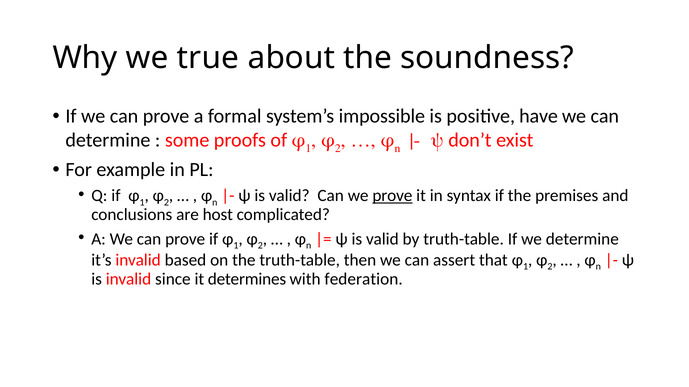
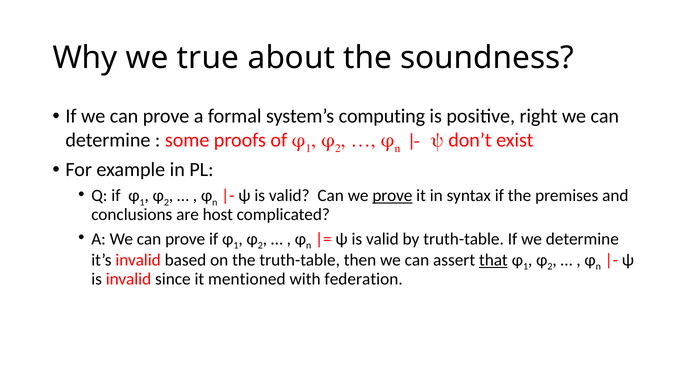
impossible: impossible -> computing
have: have -> right
that underline: none -> present
determines: determines -> mentioned
